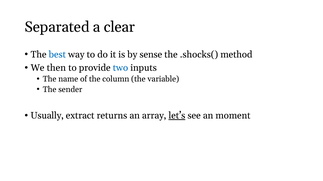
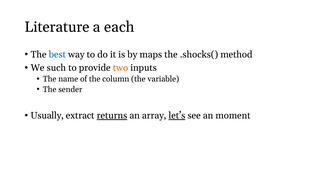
Separated: Separated -> Literature
clear: clear -> each
sense: sense -> maps
then: then -> such
two colour: blue -> orange
returns underline: none -> present
